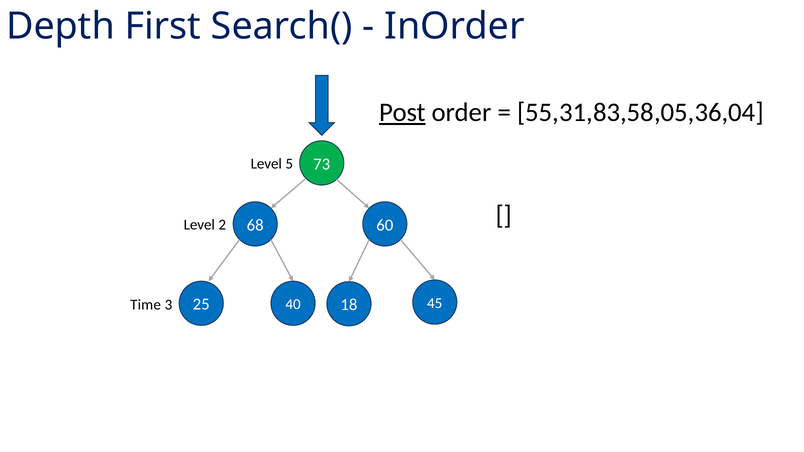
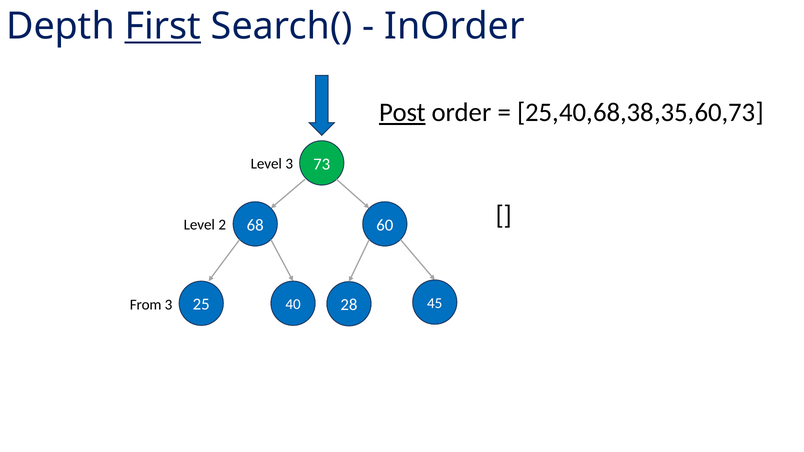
First underline: none -> present
55,31,83,58,05,36,04: 55,31,83,58,05,36,04 -> 25,40,68,38,35,60,73
Level 5: 5 -> 3
18: 18 -> 28
Time: Time -> From
